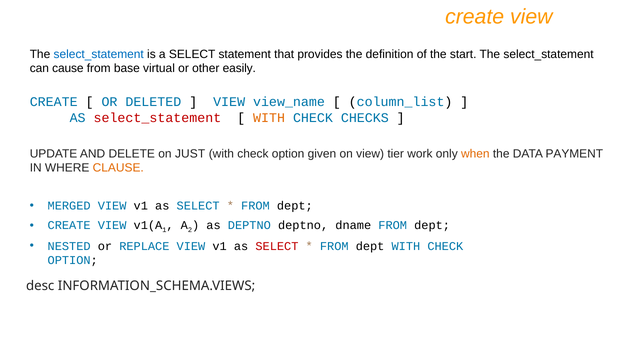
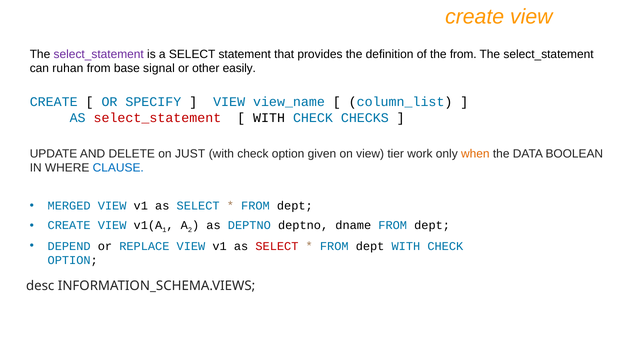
select_statement at (99, 54) colour: blue -> purple
the start: start -> from
cause: cause -> ruhan
virtual: virtual -> signal
DELETED: DELETED -> SPECIFY
WITH at (269, 118) colour: orange -> black
PAYMENT: PAYMENT -> BOOLEAN
CLAUSE colour: orange -> blue
NESTED: NESTED -> DEPEND
